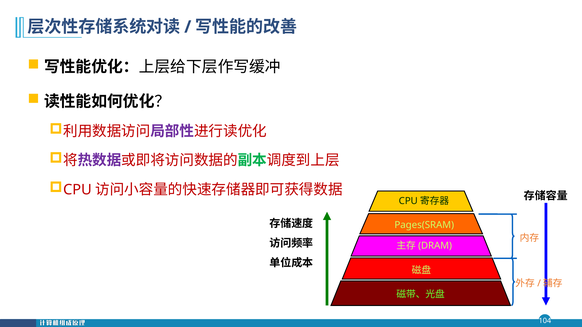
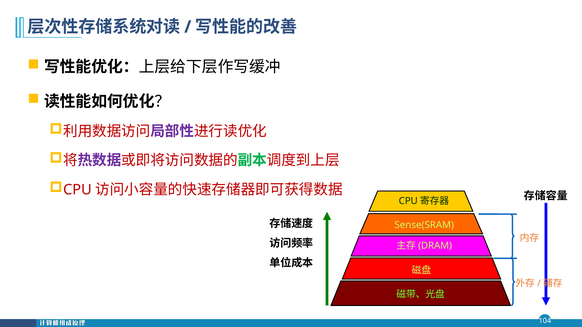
Pages(SRAM: Pages(SRAM -> Sense(SRAM
